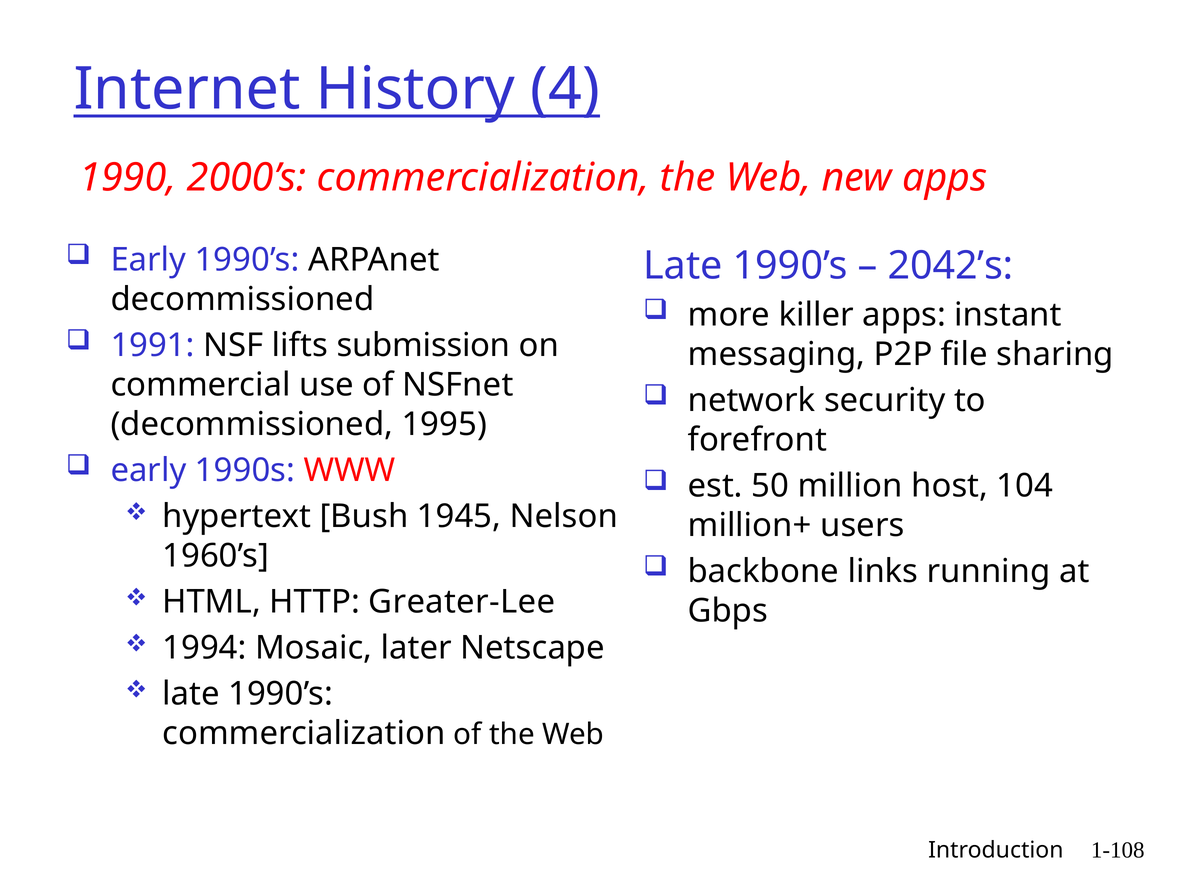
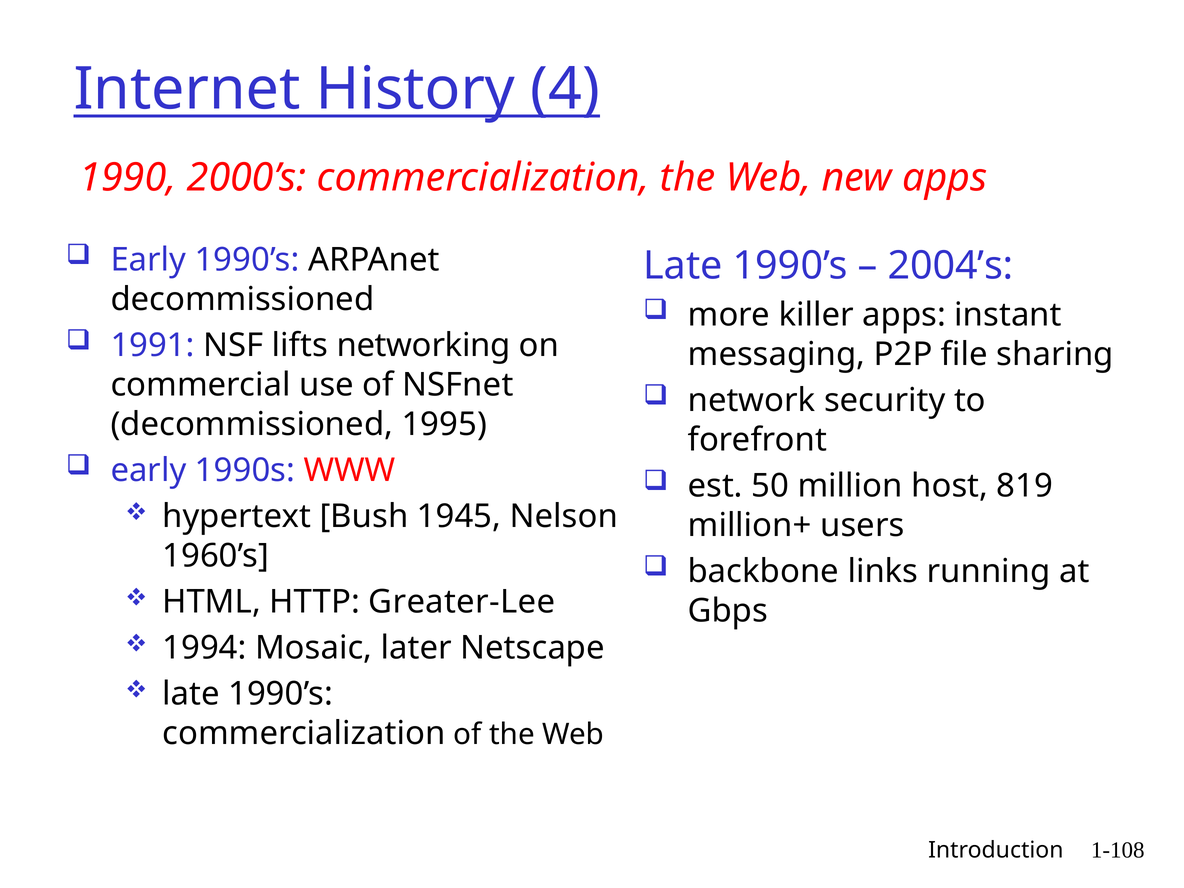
2042’s: 2042’s -> 2004’s
submission: submission -> networking
104: 104 -> 819
